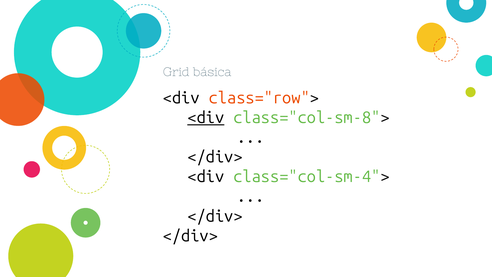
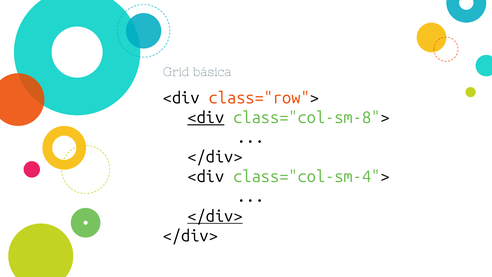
</div> at (215, 216) underline: none -> present
